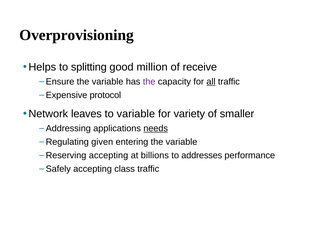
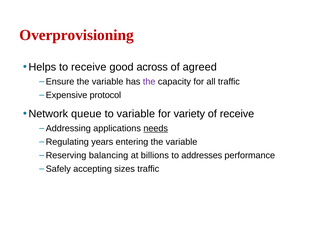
Overprovisioning colour: black -> red
to splitting: splitting -> receive
million: million -> across
receive: receive -> agreed
all underline: present -> none
leaves: leaves -> queue
of smaller: smaller -> receive
given: given -> years
Reserving accepting: accepting -> balancing
class: class -> sizes
